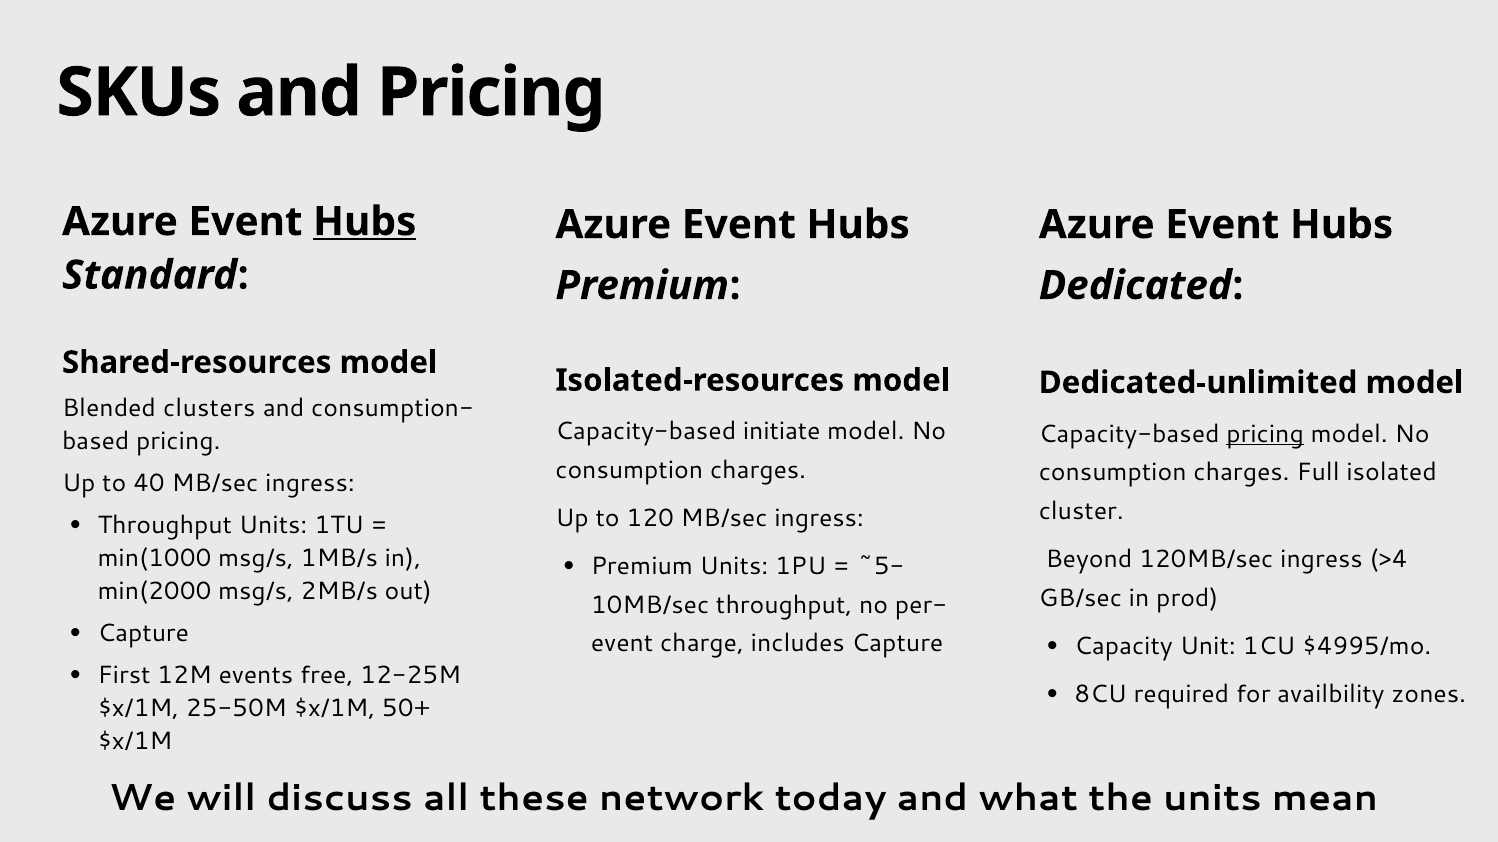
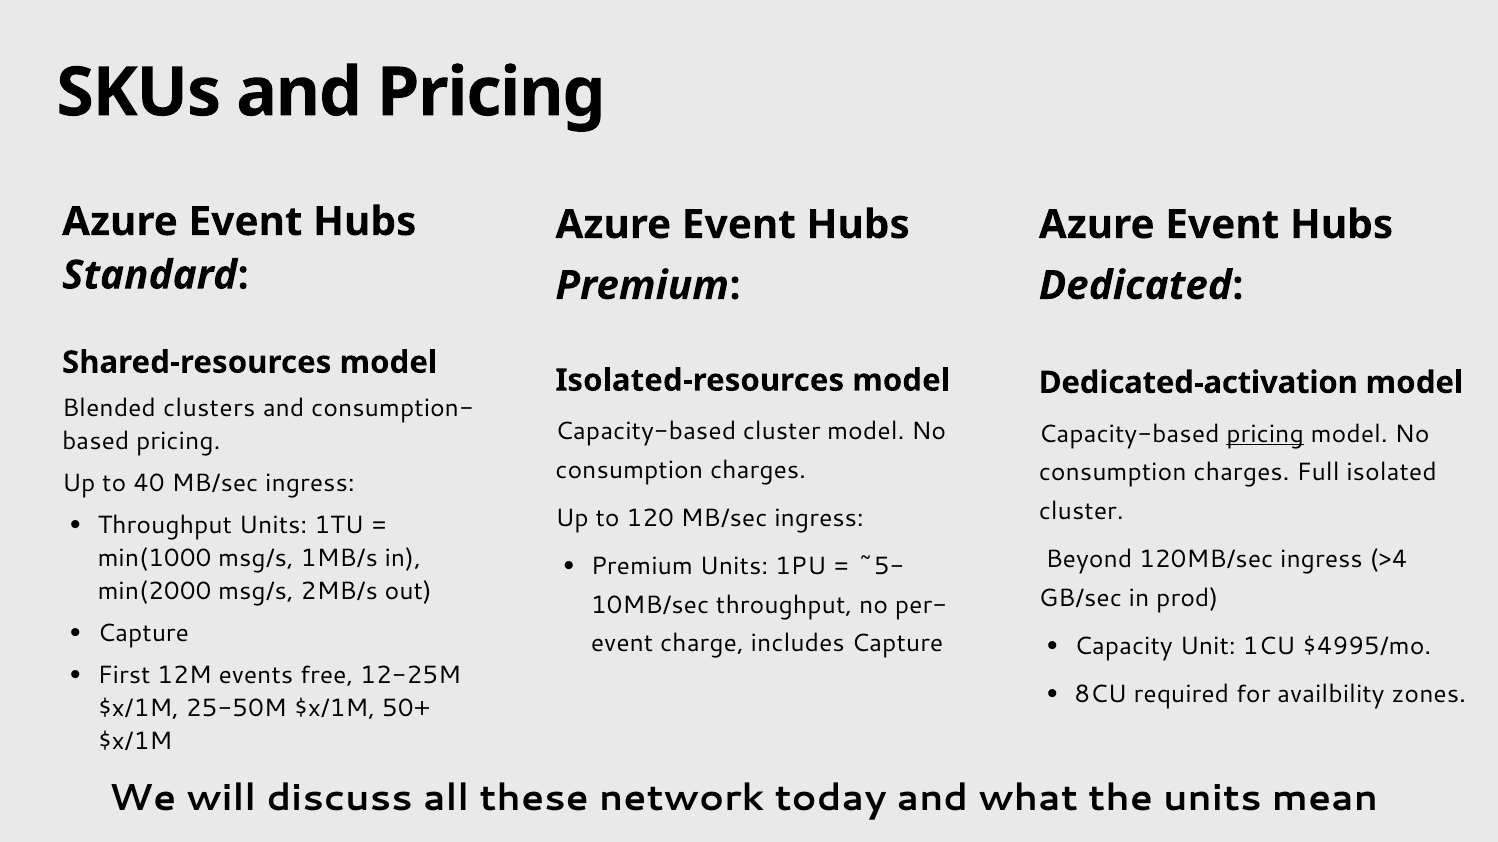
Hubs at (365, 222) underline: present -> none
Dedicated-unlimited: Dedicated-unlimited -> Dedicated-activation
Capacity-based initiate: initiate -> cluster
